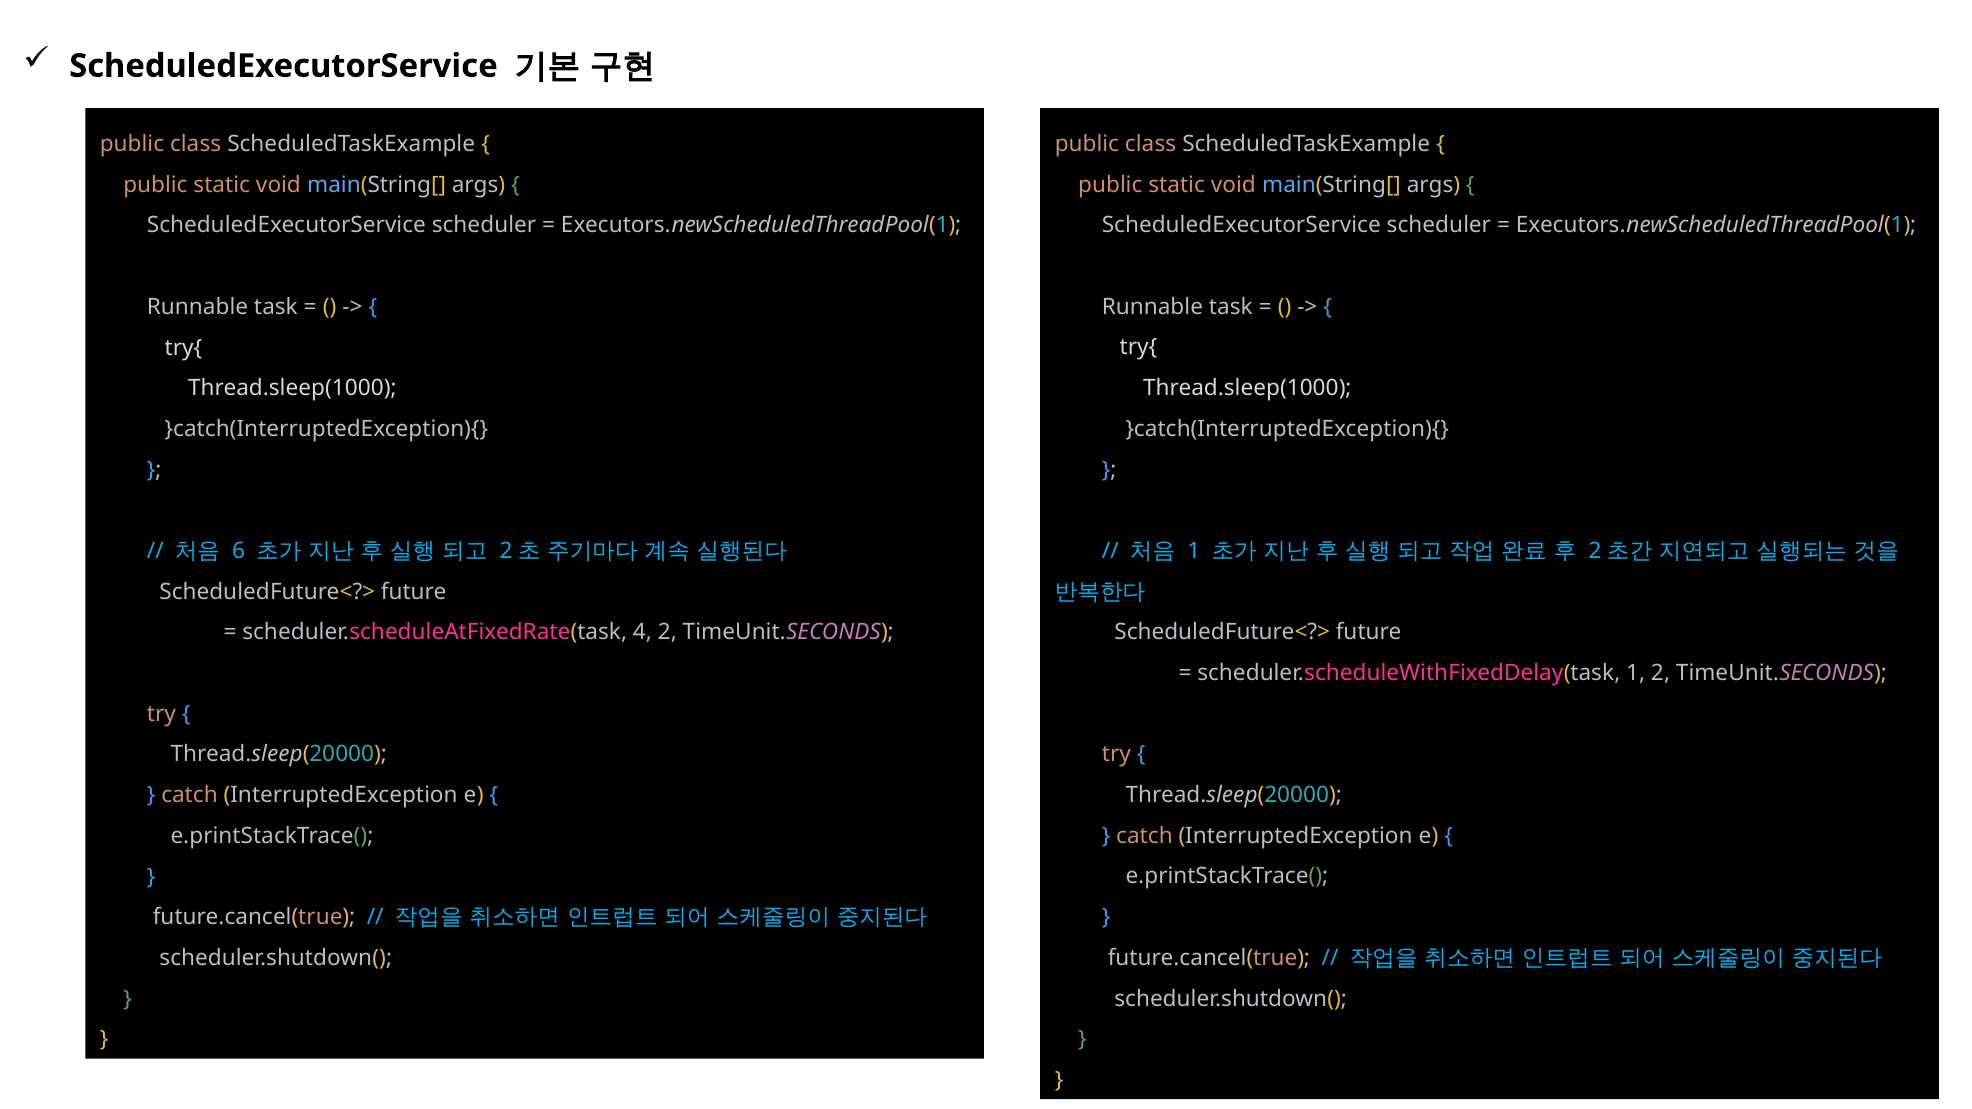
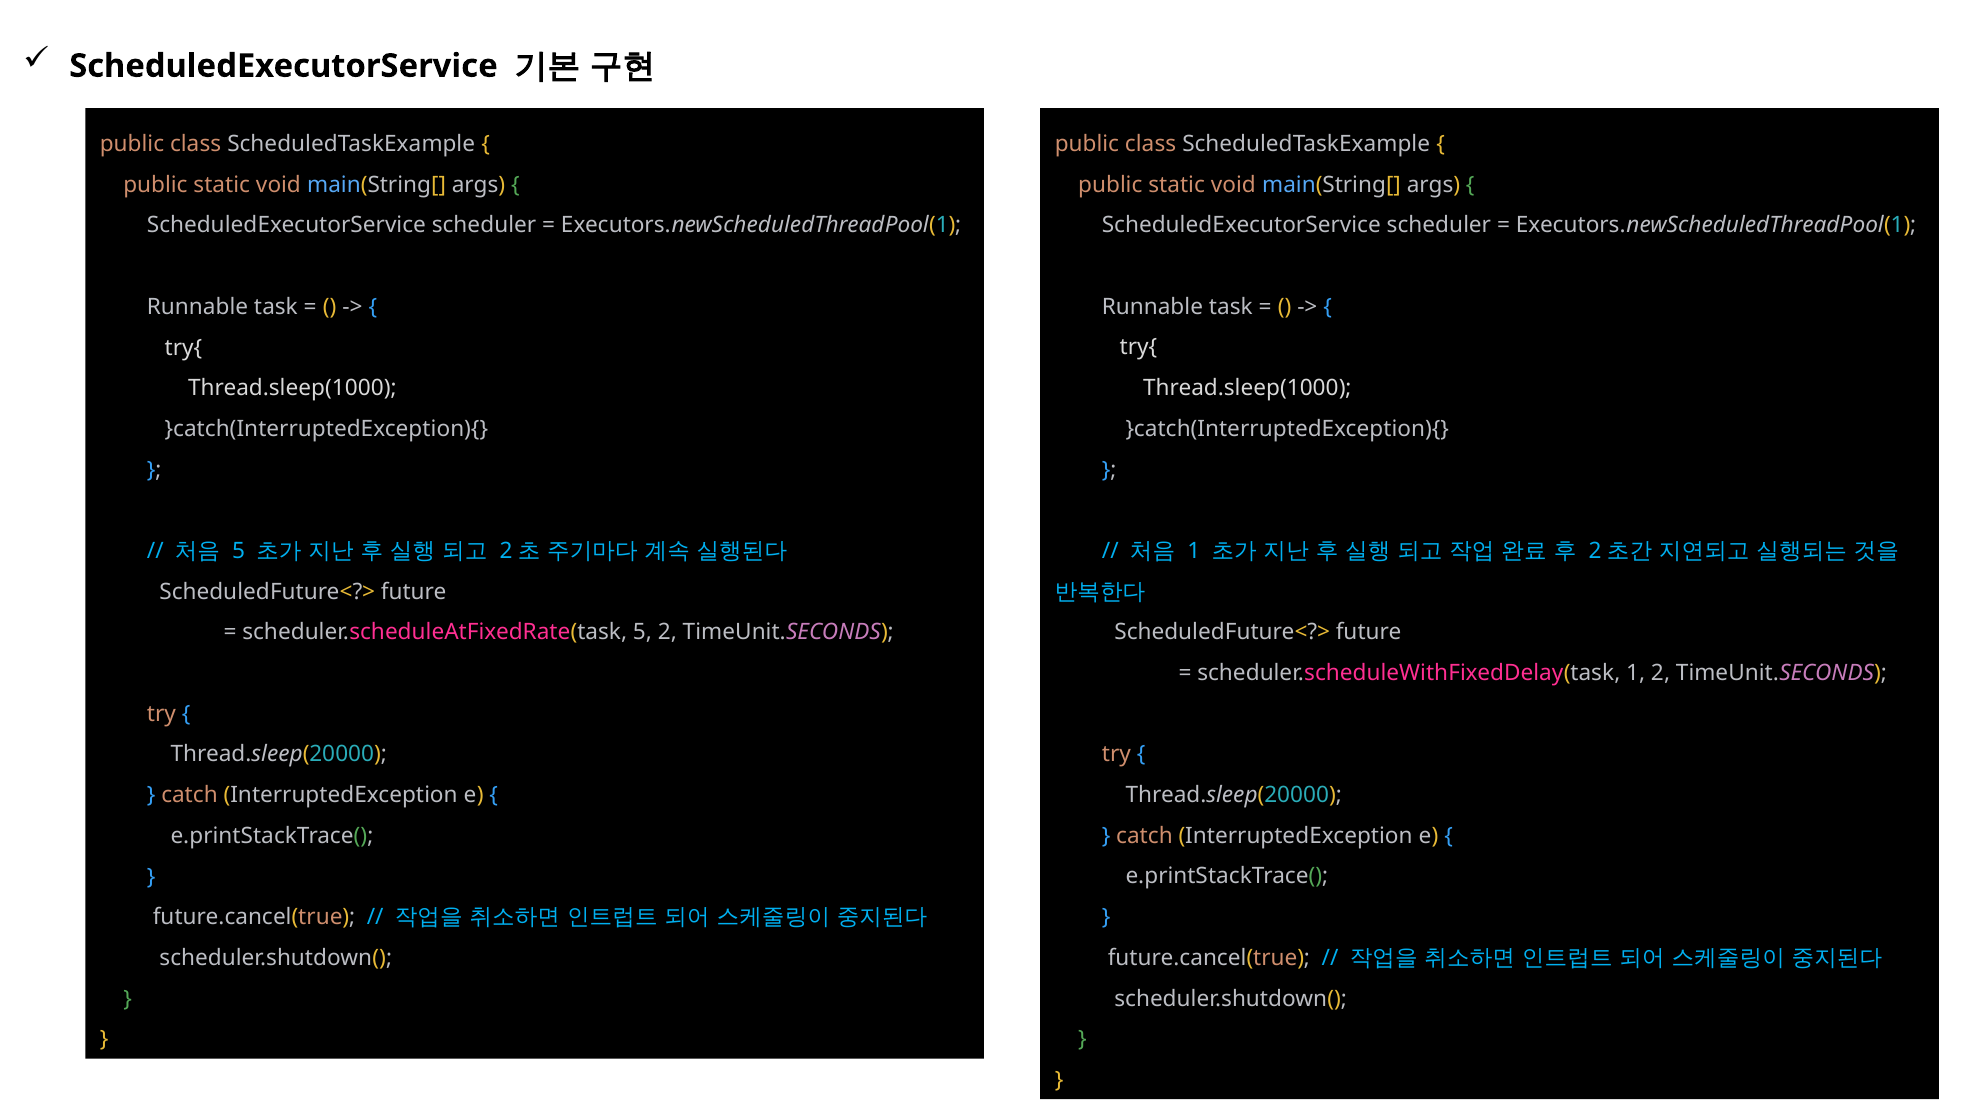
6 at (239, 551): 6 -> 5
scheduler.scheduleAtFixedRate(task 4: 4 -> 5
